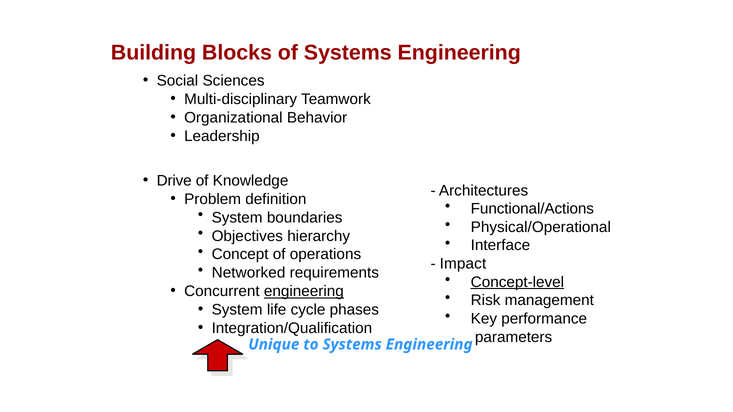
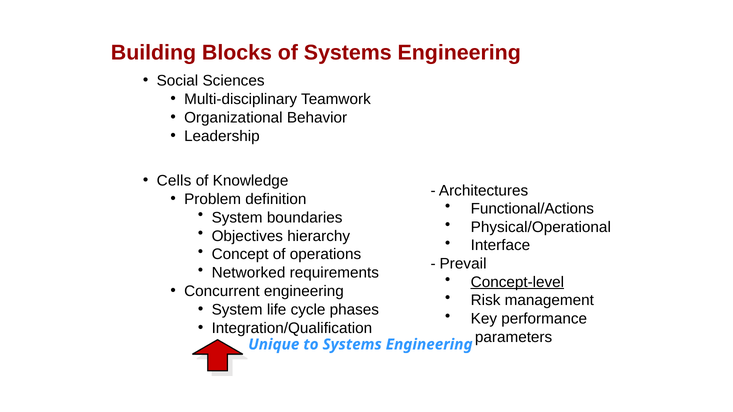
Drive: Drive -> Cells
Impact: Impact -> Prevail
engineering at (304, 292) underline: present -> none
